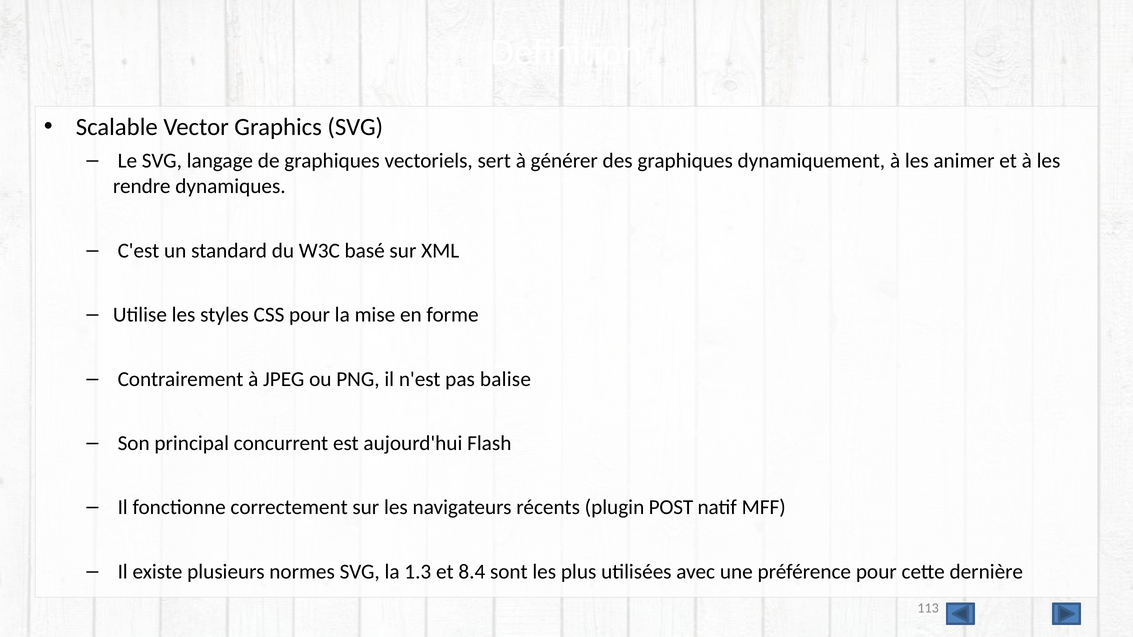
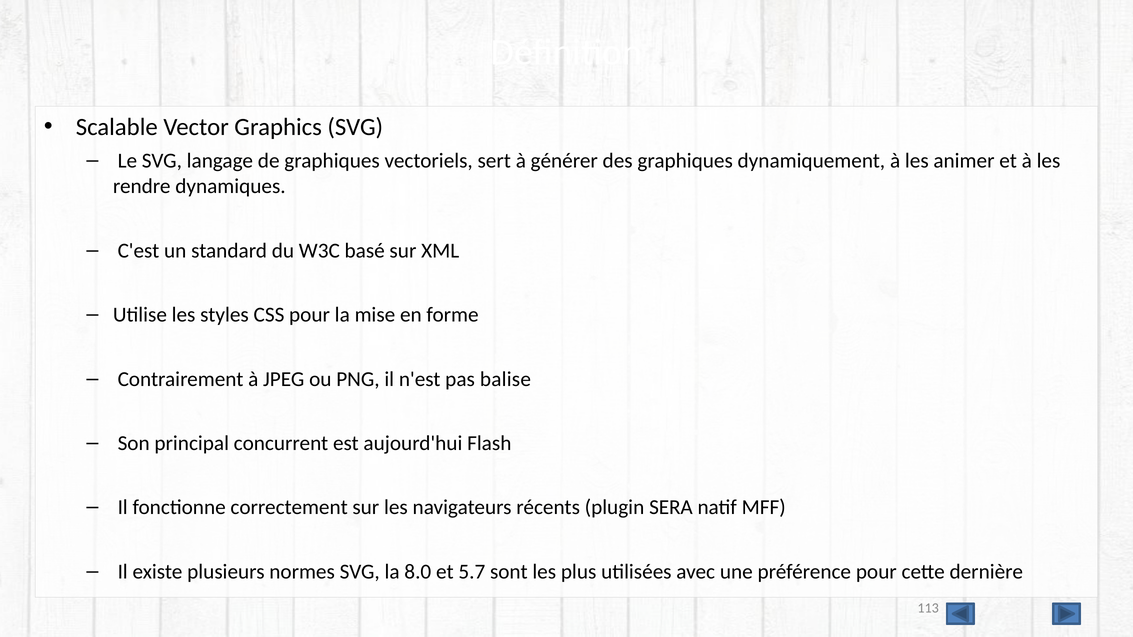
POST: POST -> SERA
1.3: 1.3 -> 8.0
8.4: 8.4 -> 5.7
